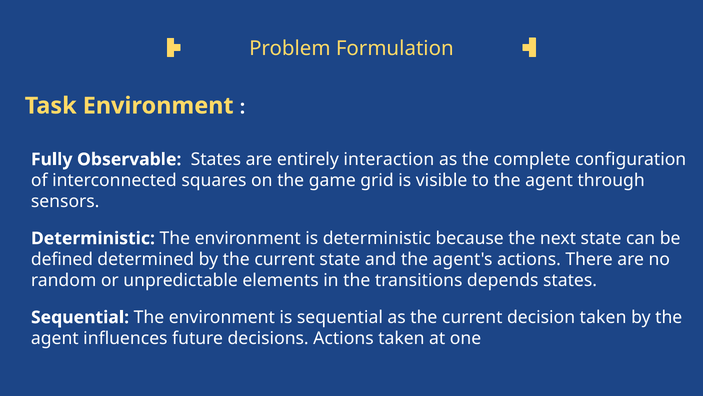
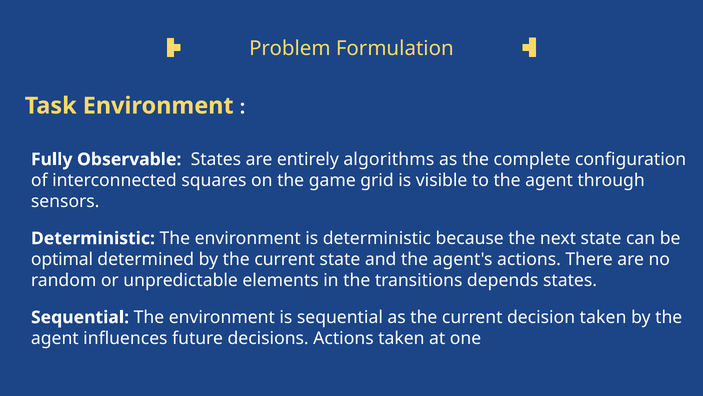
interaction: interaction -> algorithms
defined: defined -> optimal
